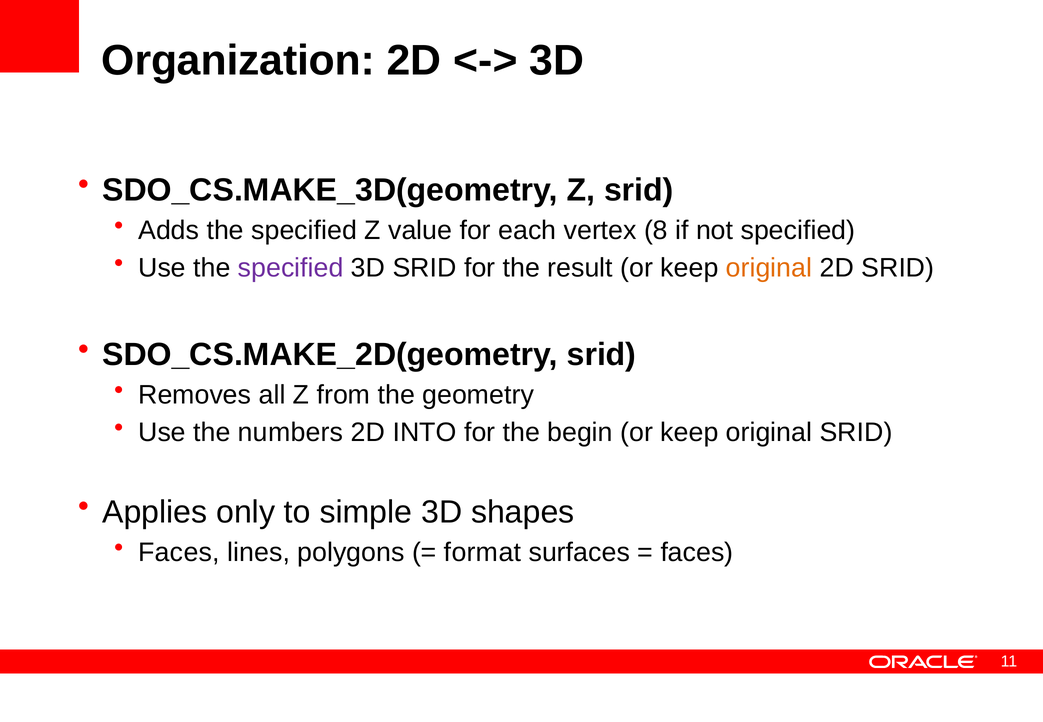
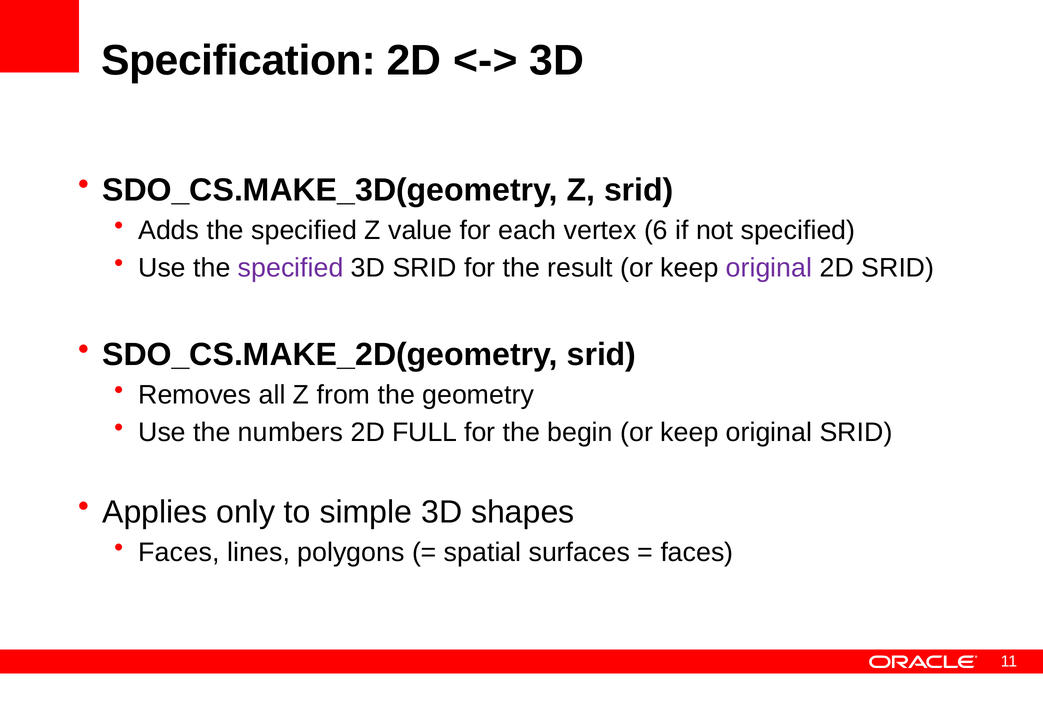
Organization: Organization -> Specification
8: 8 -> 6
original at (769, 268) colour: orange -> purple
INTO: INTO -> FULL
format: format -> spatial
